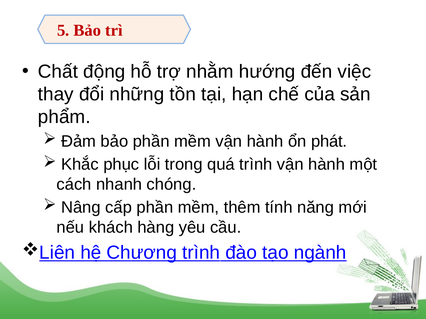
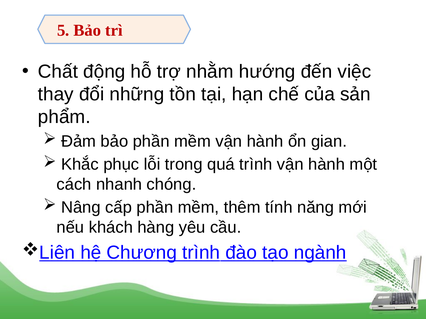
phát: phát -> gian
